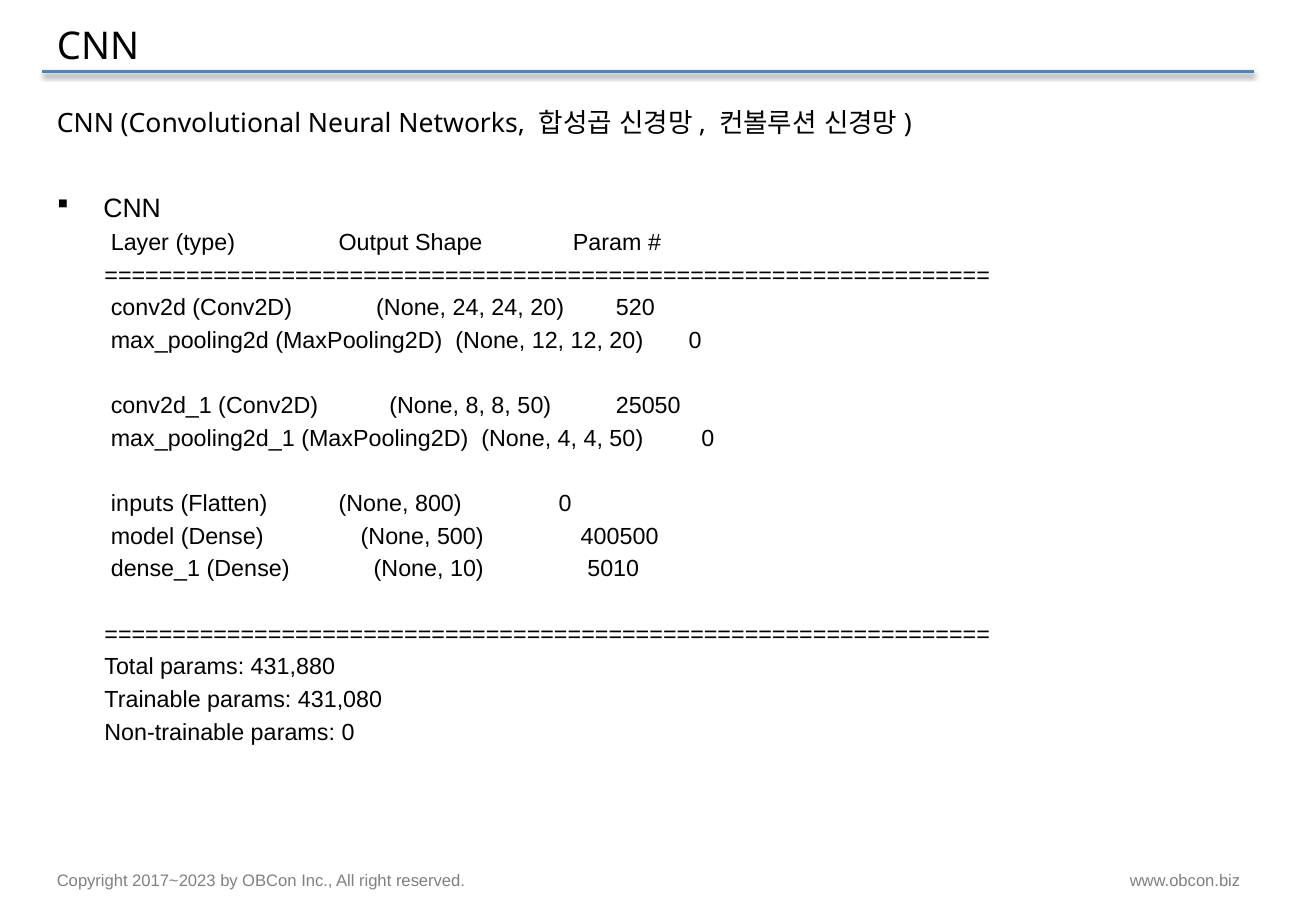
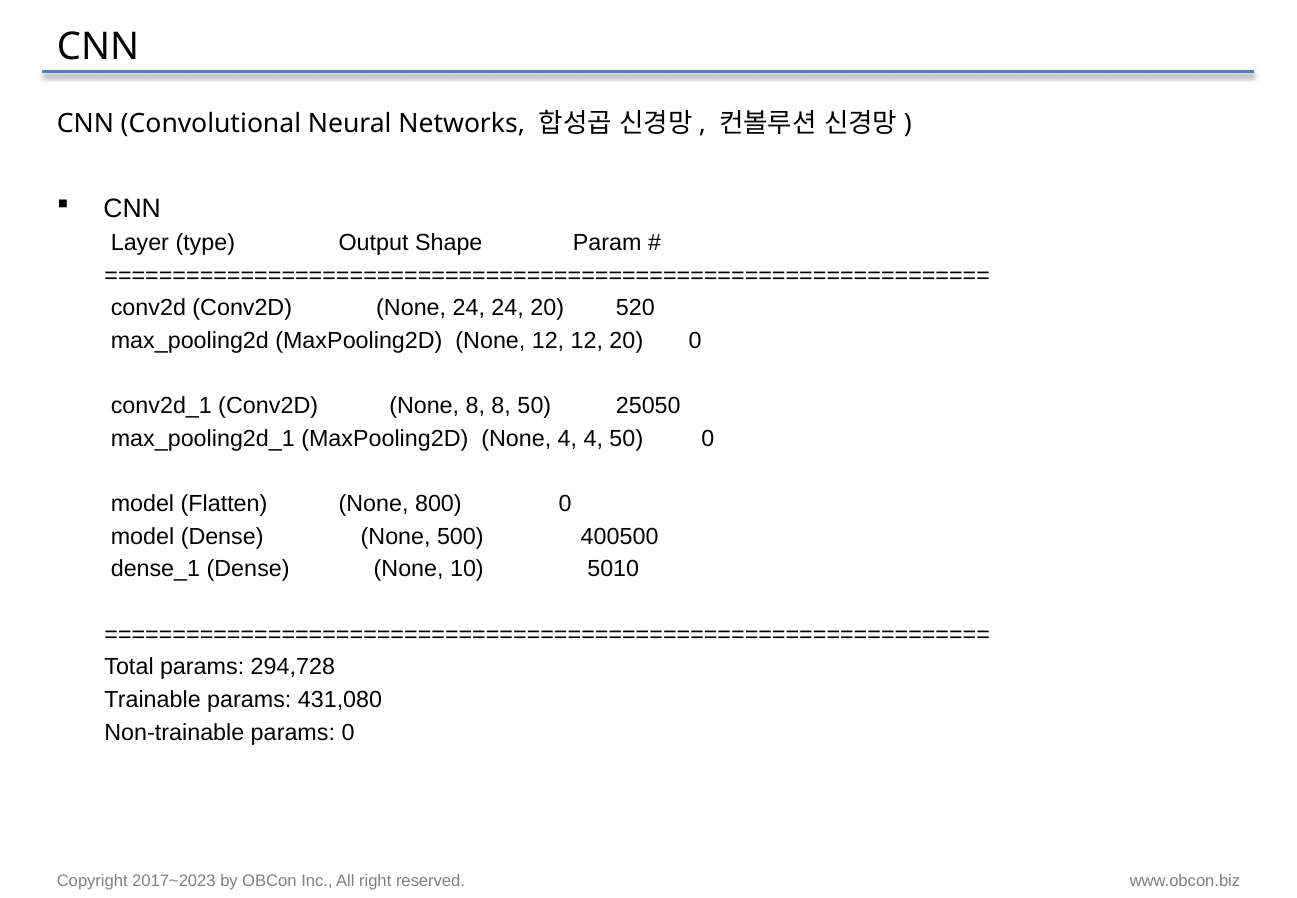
inputs at (142, 504): inputs -> model
431,880: 431,880 -> 294,728
